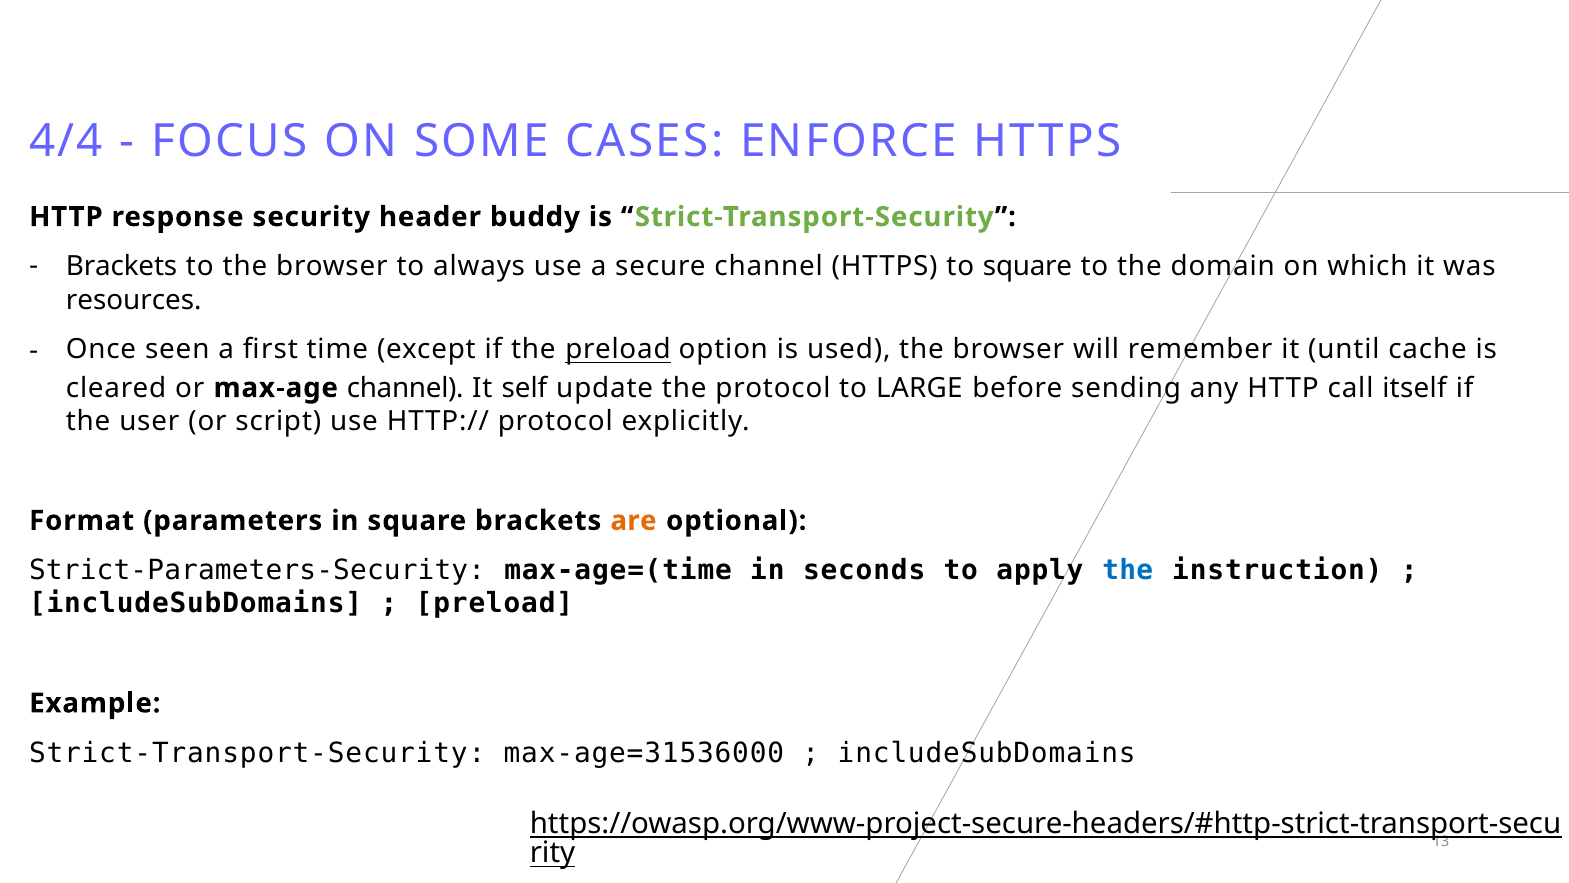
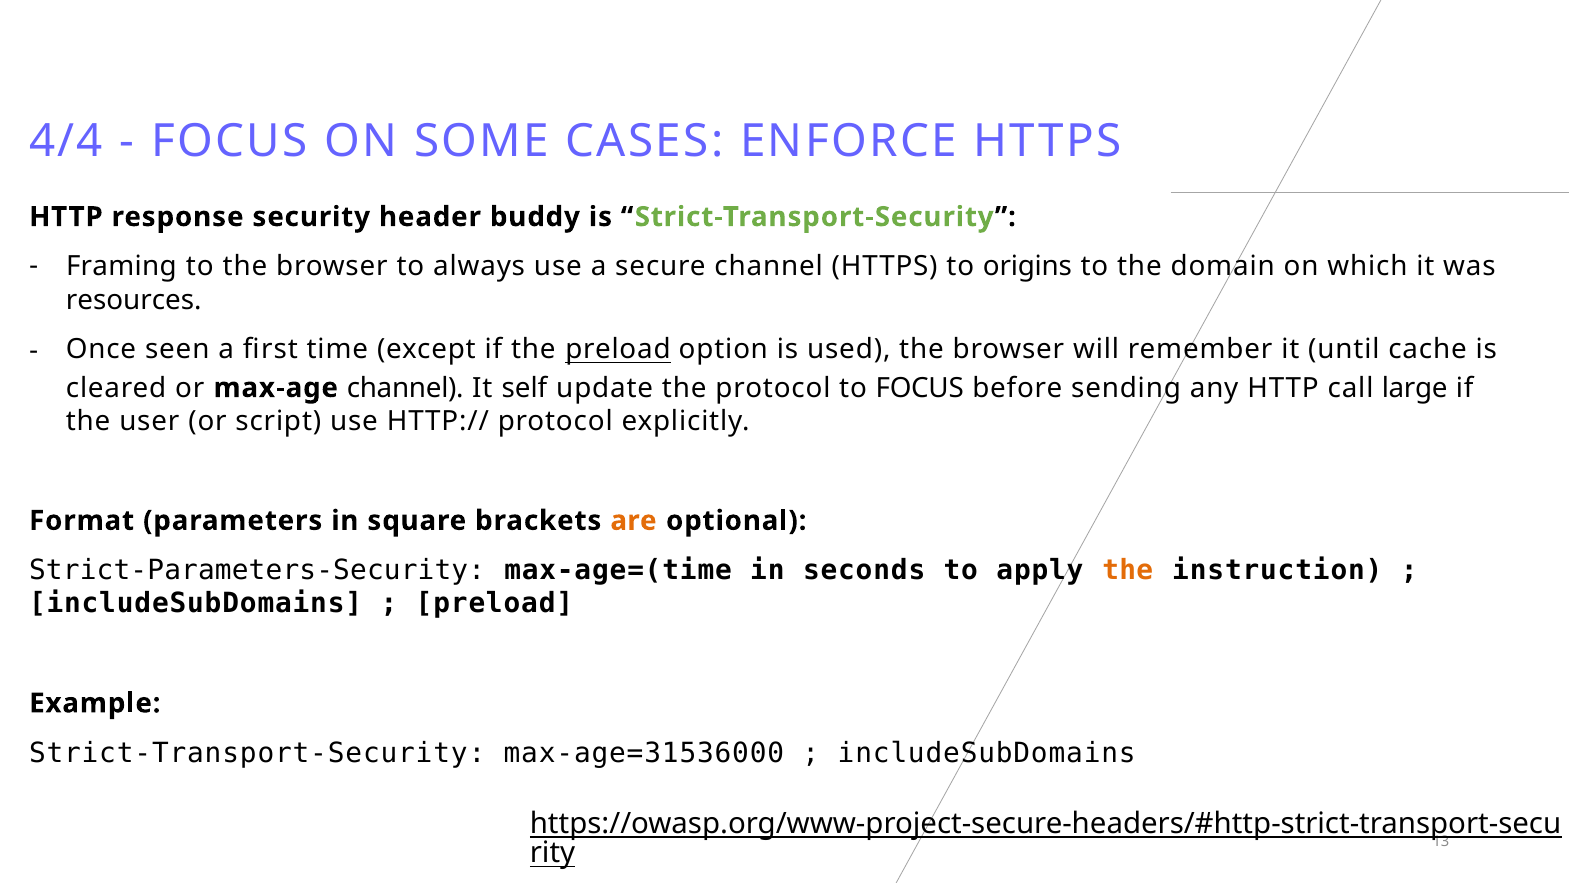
Brackets at (122, 267): Brackets -> Framing
to square: square -> origins
to LARGE: LARGE -> FOCUS
itself: itself -> large
the at (1128, 570) colour: blue -> orange
